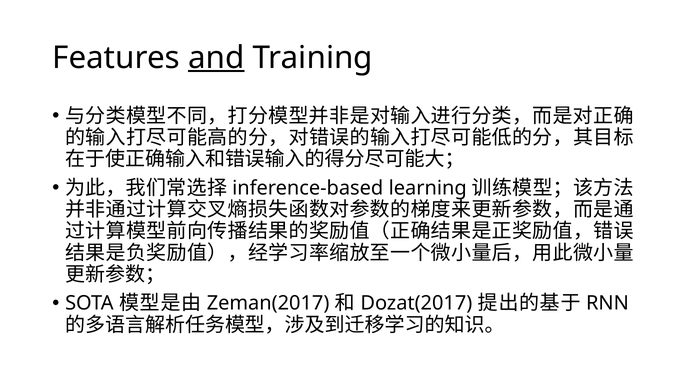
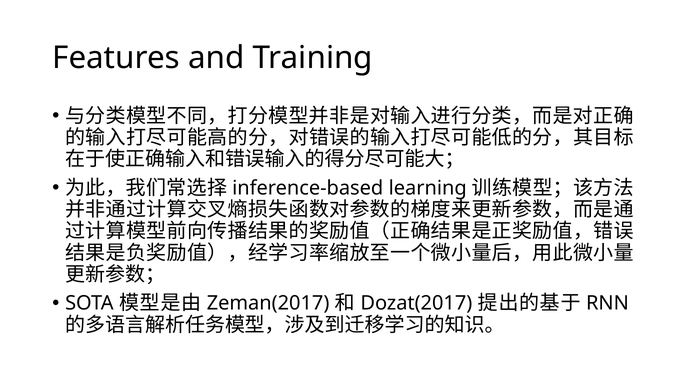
and underline: present -> none
